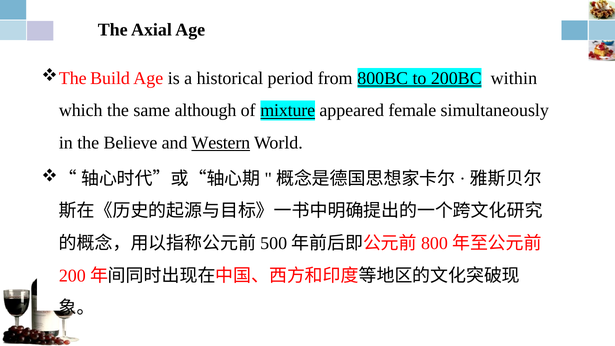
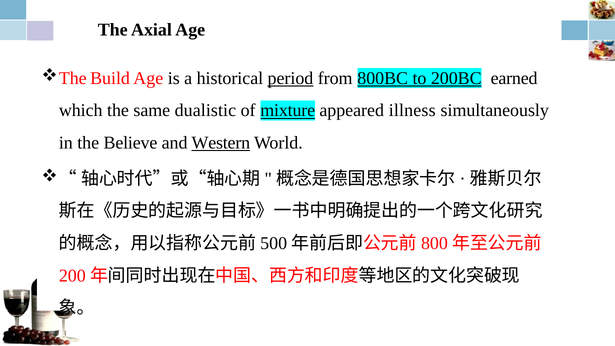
period underline: none -> present
within: within -> earned
although: although -> dualistic
female: female -> illness
